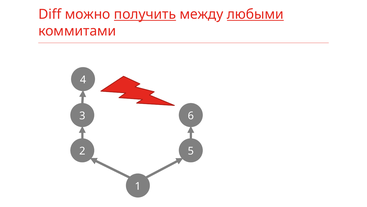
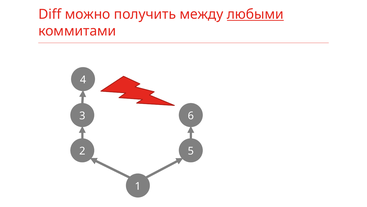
получить underline: present -> none
